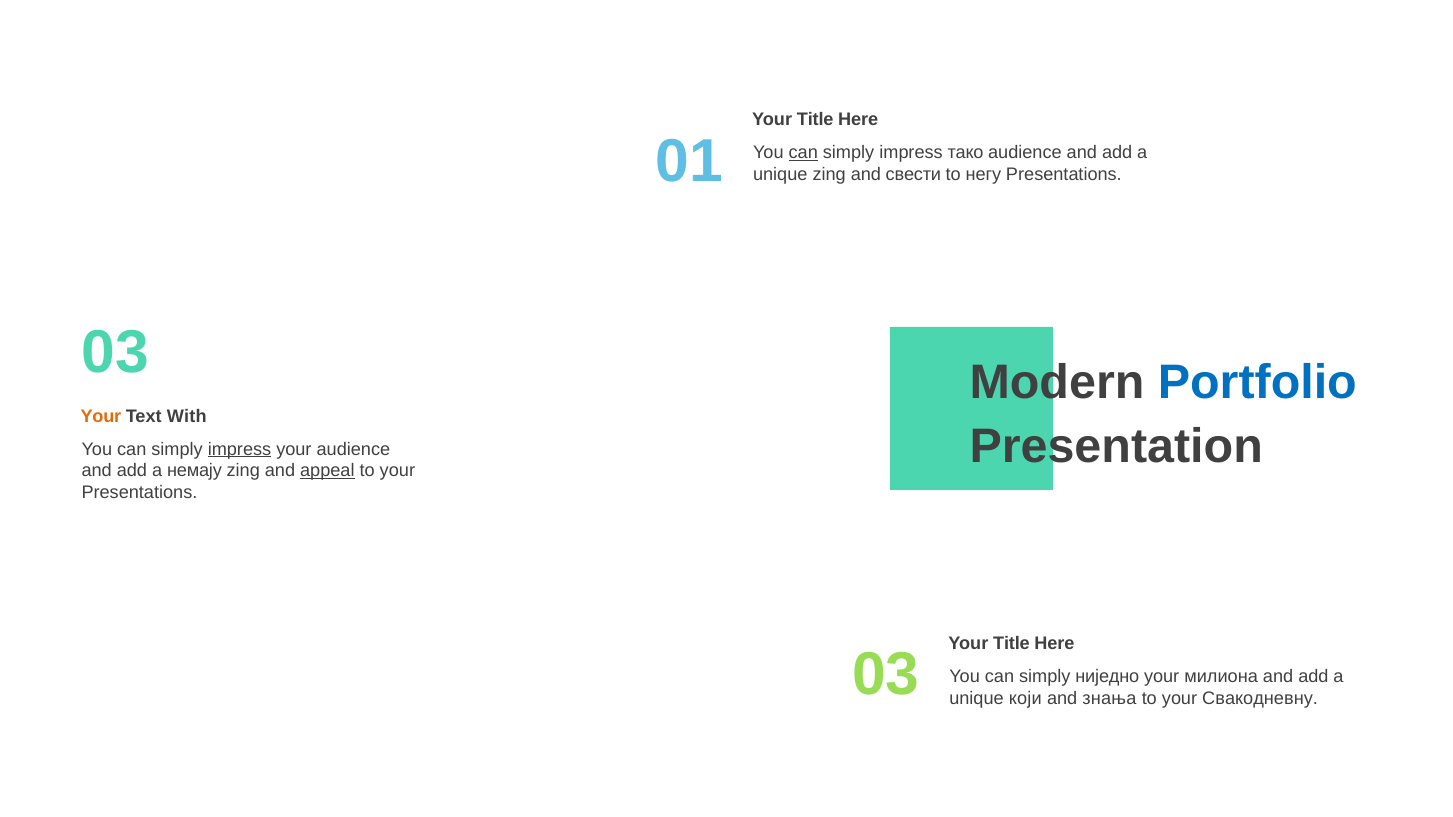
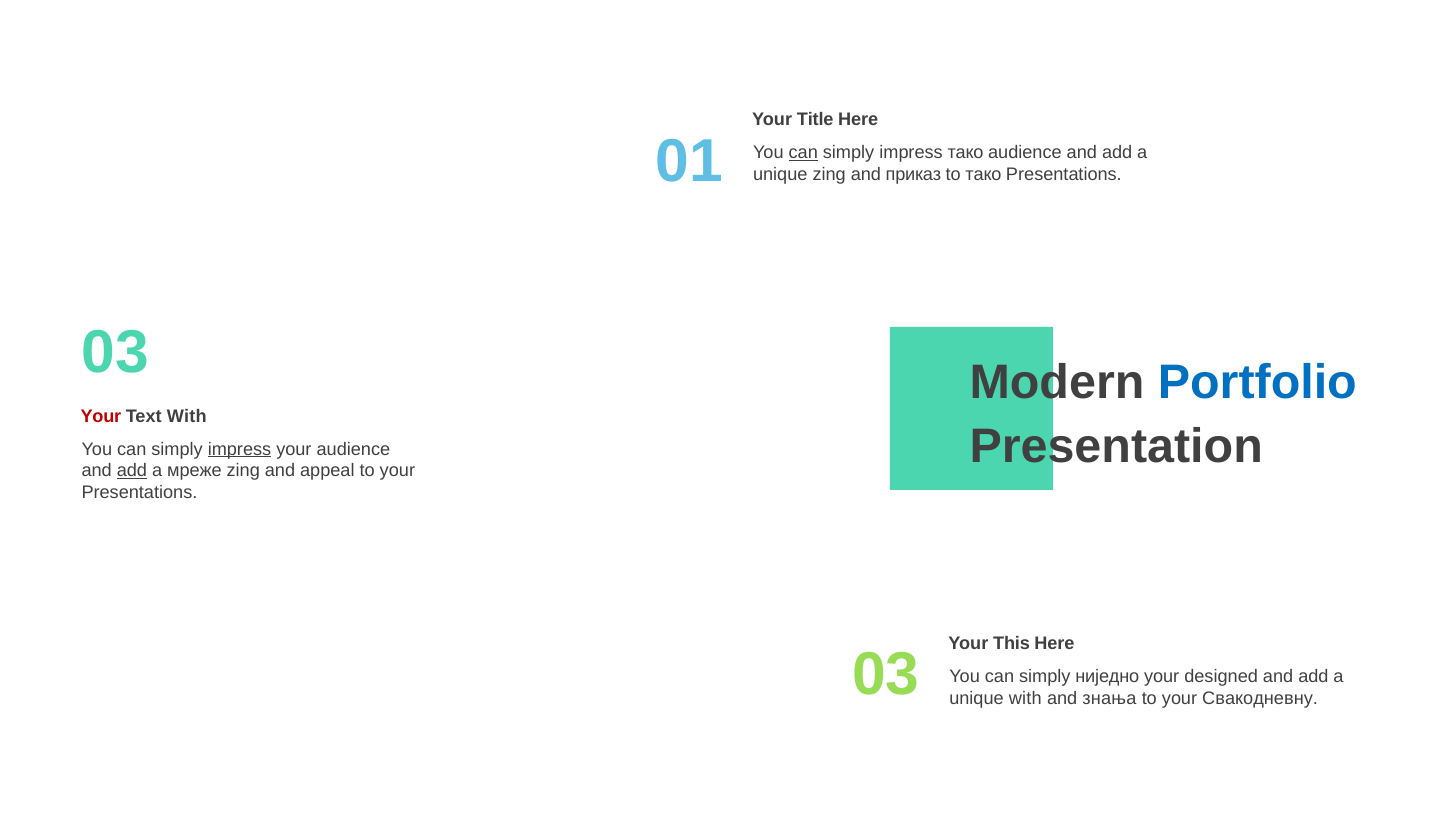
свести: свести -> приказ
to негу: негу -> тако
Your at (101, 416) colour: orange -> red
add at (132, 471) underline: none -> present
немају: немају -> мреже
appeal underline: present -> none
Title at (1011, 644): Title -> This
милиона: милиона -> designed
unique који: који -> with
